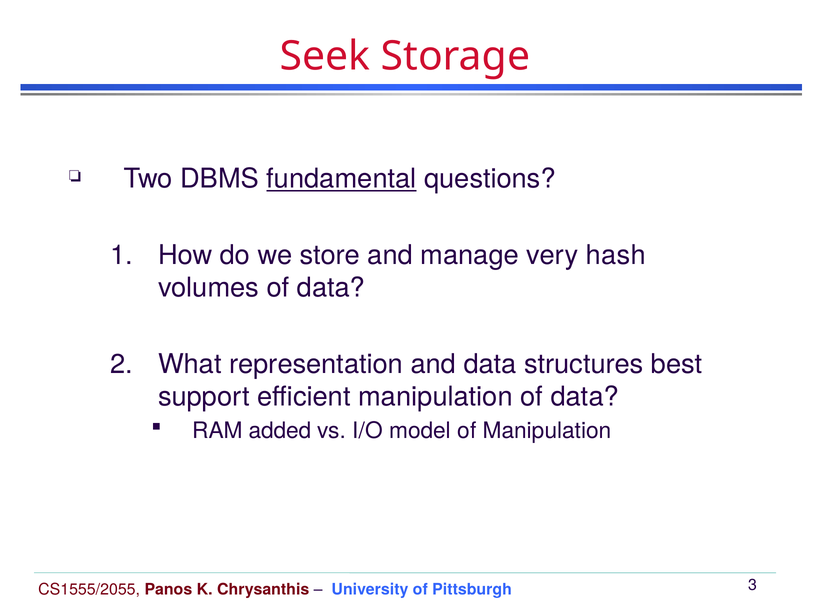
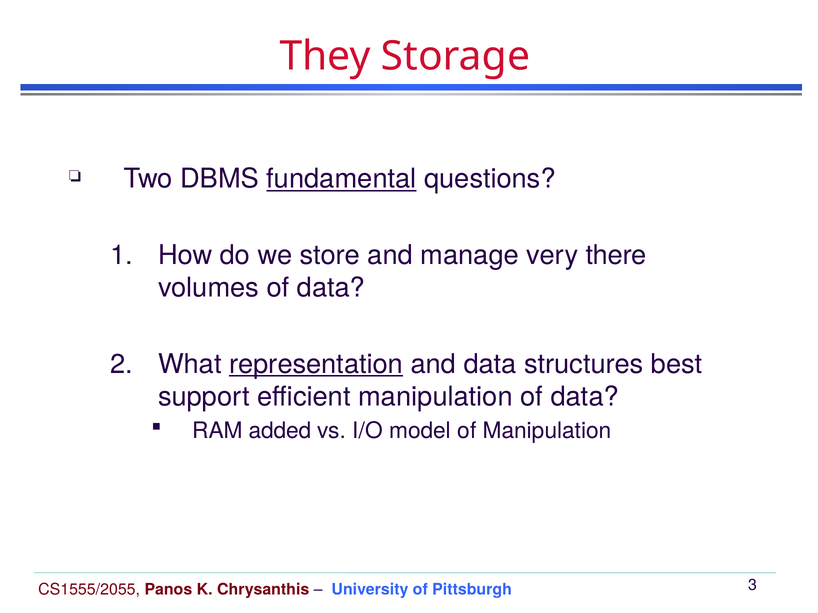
Seek: Seek -> They
hash: hash -> there
representation underline: none -> present
